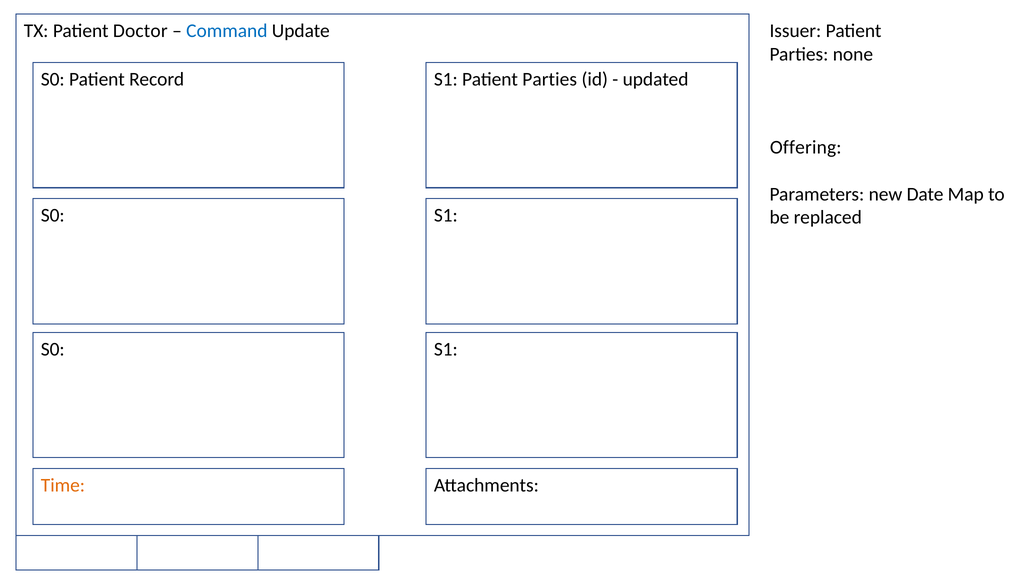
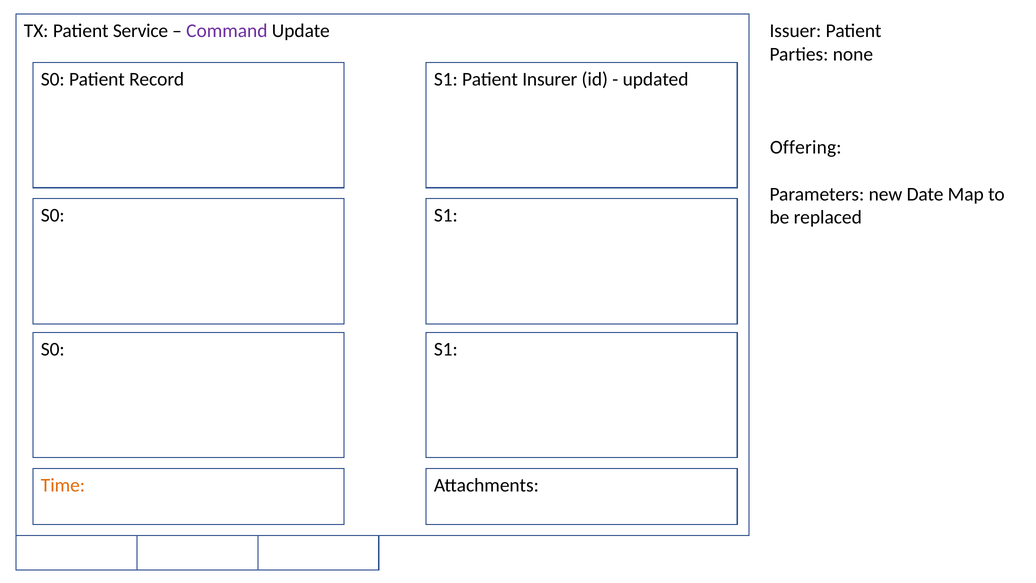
Doctor: Doctor -> Service
Command colour: blue -> purple
S1 Patient Parties: Parties -> Insurer
